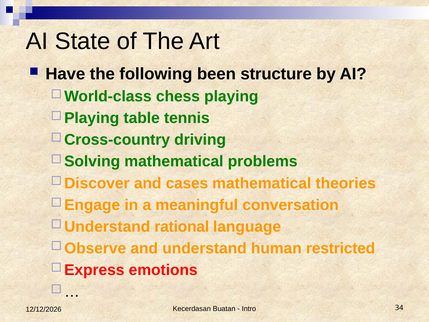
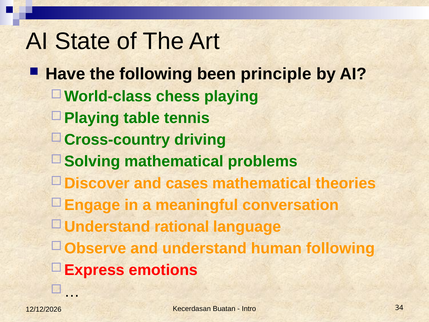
structure: structure -> principle
human restricted: restricted -> following
